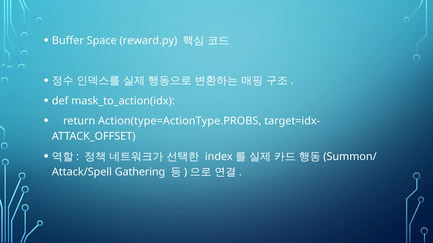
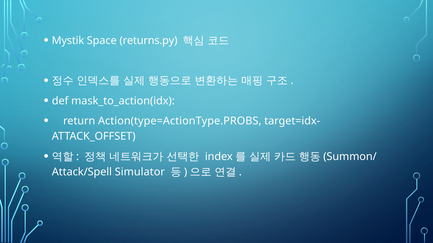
Buffer: Buffer -> Mystik
reward.py: reward.py -> returns.py
Gathering: Gathering -> Simulator
